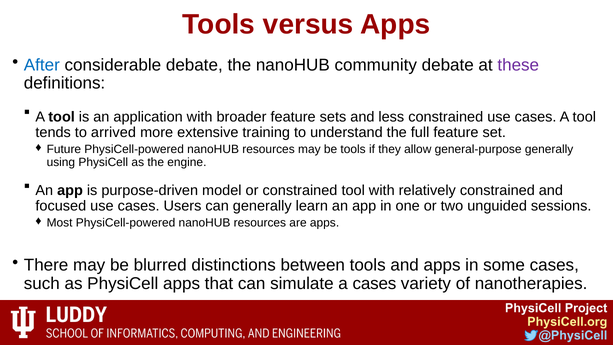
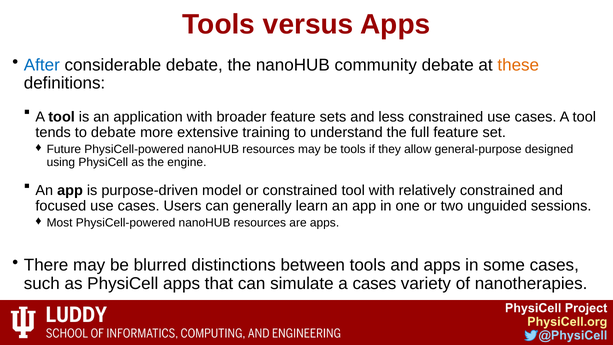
these colour: purple -> orange
to arrived: arrived -> debate
general-purpose generally: generally -> designed
